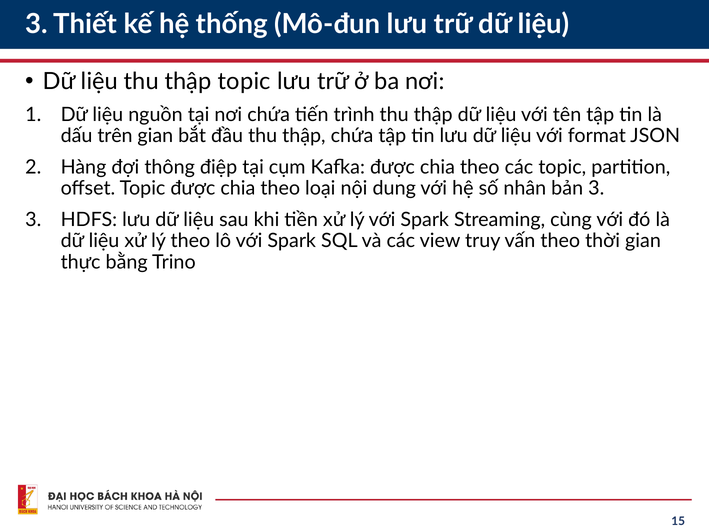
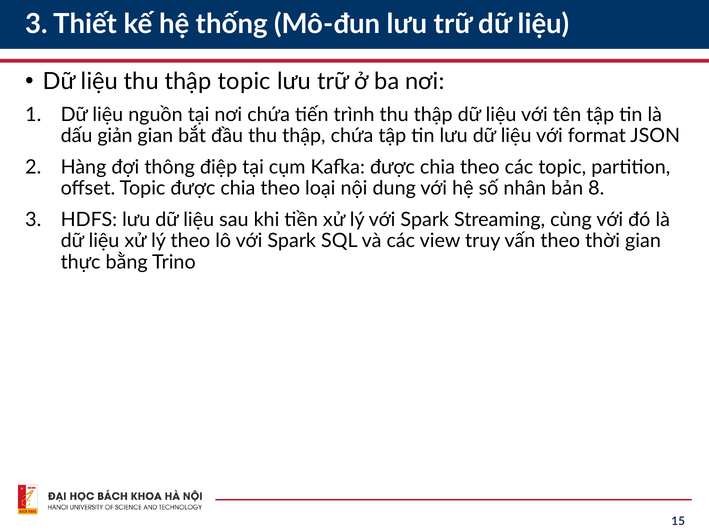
trên: trên -> giản
bản 3: 3 -> 8
